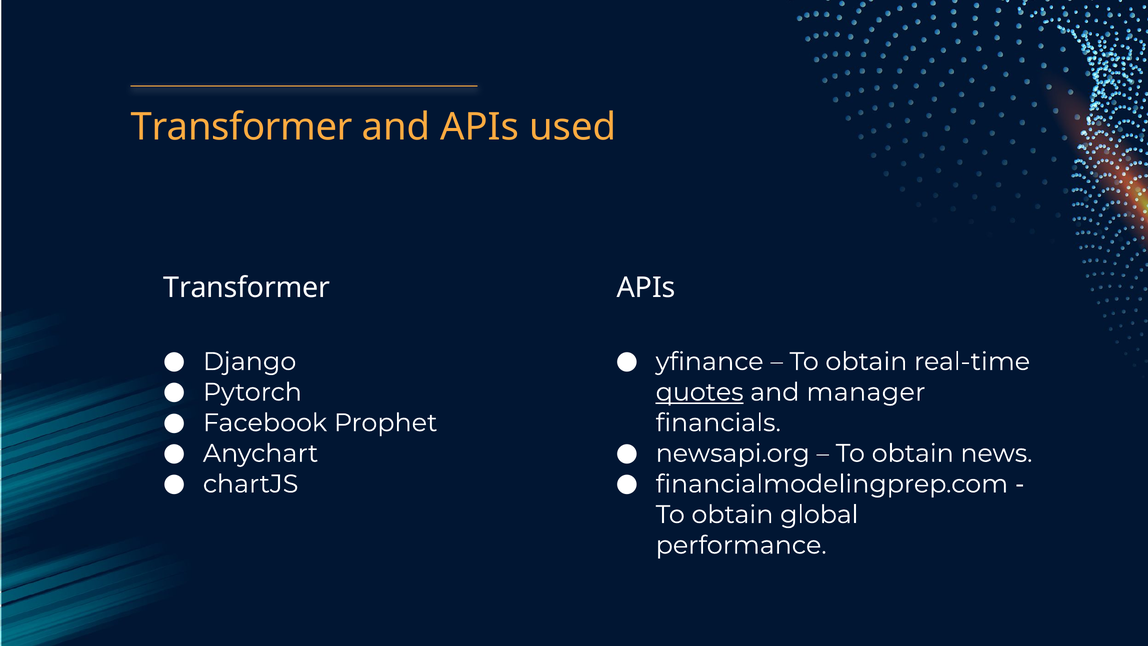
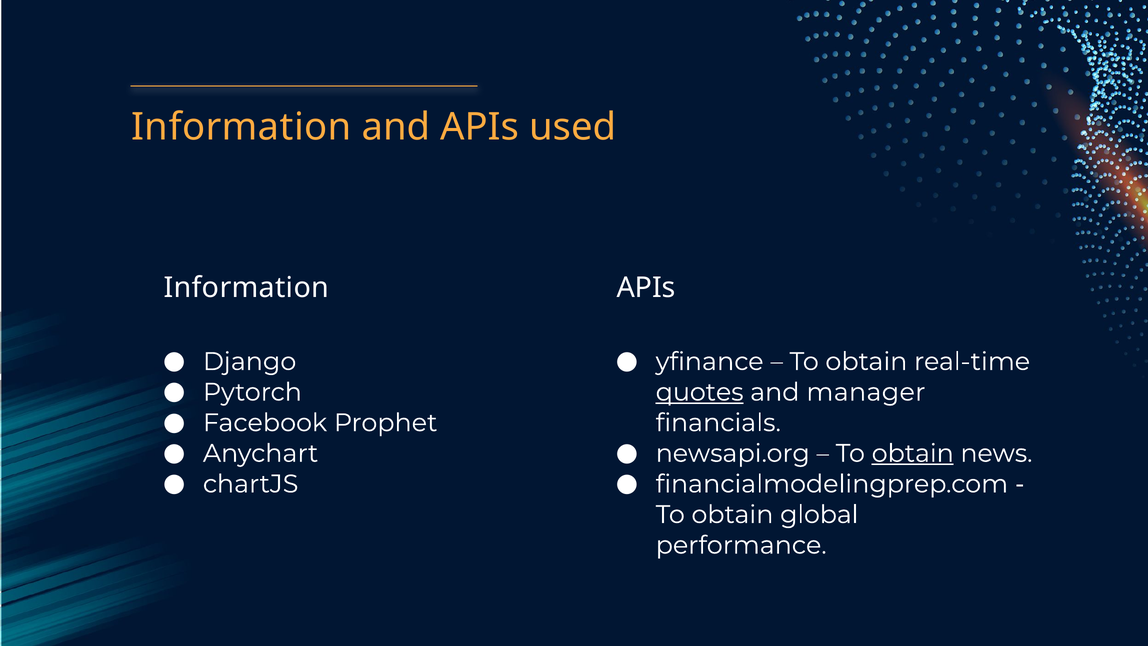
Transformer at (242, 127): Transformer -> Information
Transformer at (247, 288): Transformer -> Information
obtain at (913, 453) underline: none -> present
